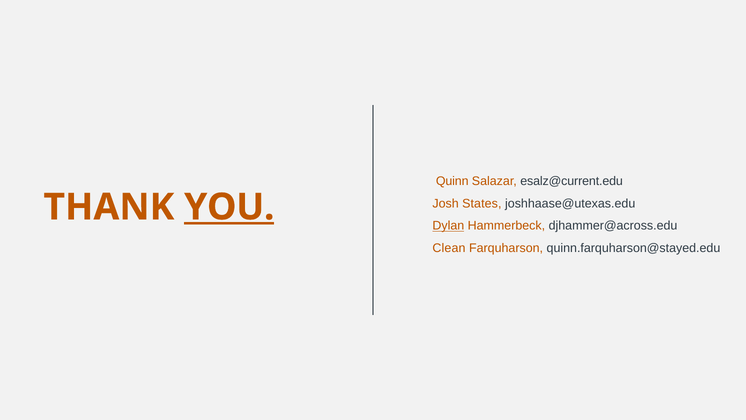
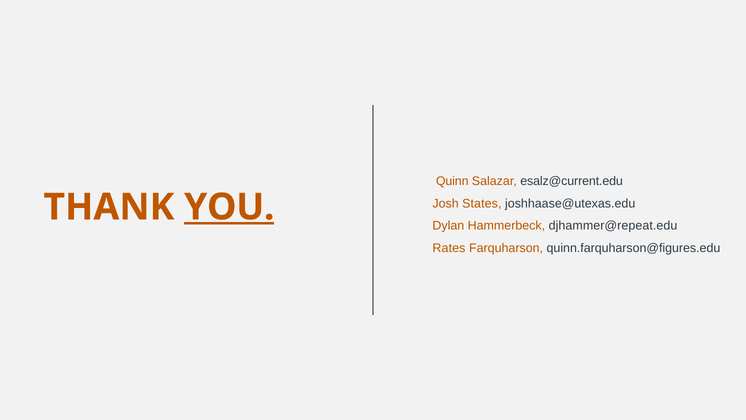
Dylan underline: present -> none
djhammer@across.edu: djhammer@across.edu -> djhammer@repeat.edu
Clean: Clean -> Rates
quinn.farquharson@stayed.edu: quinn.farquharson@stayed.edu -> quinn.farquharson@figures.edu
